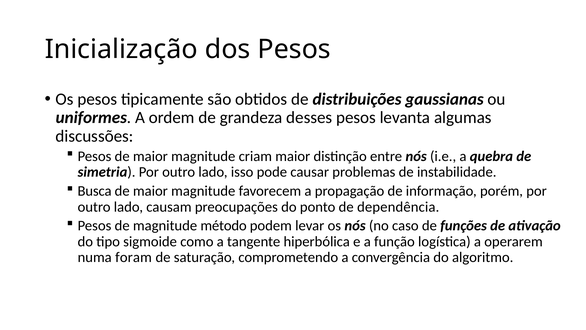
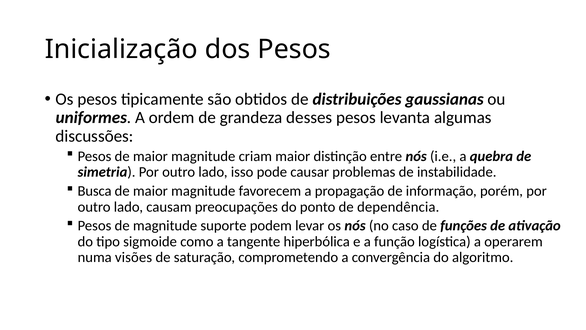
método: método -> suporte
foram: foram -> visões
